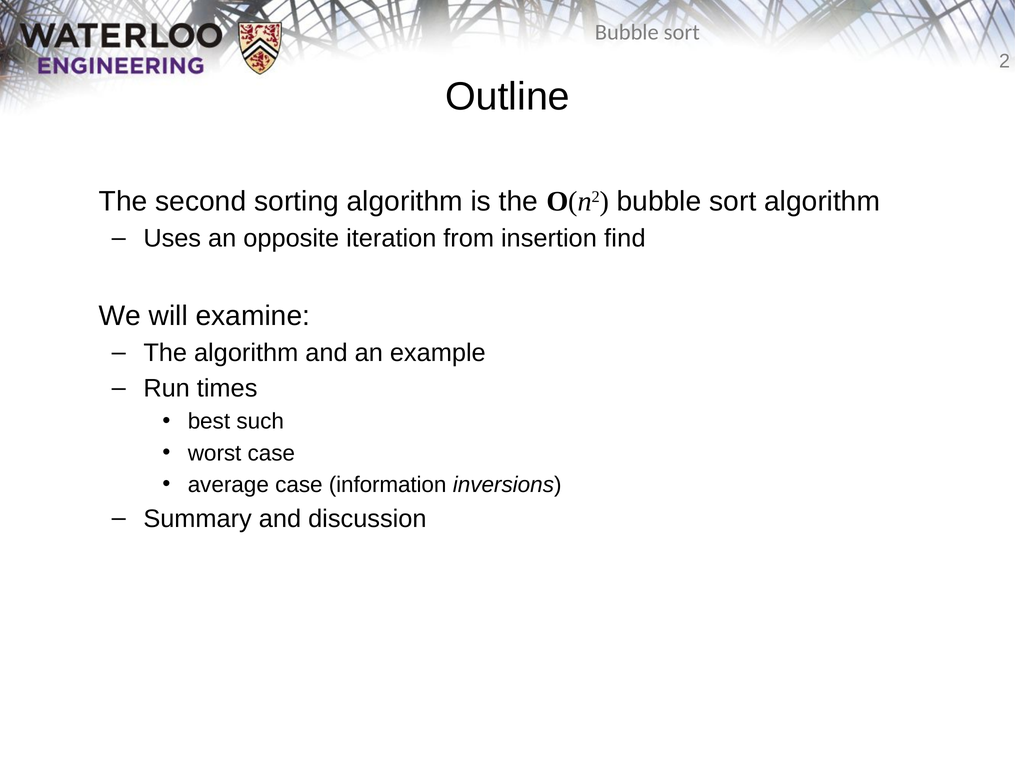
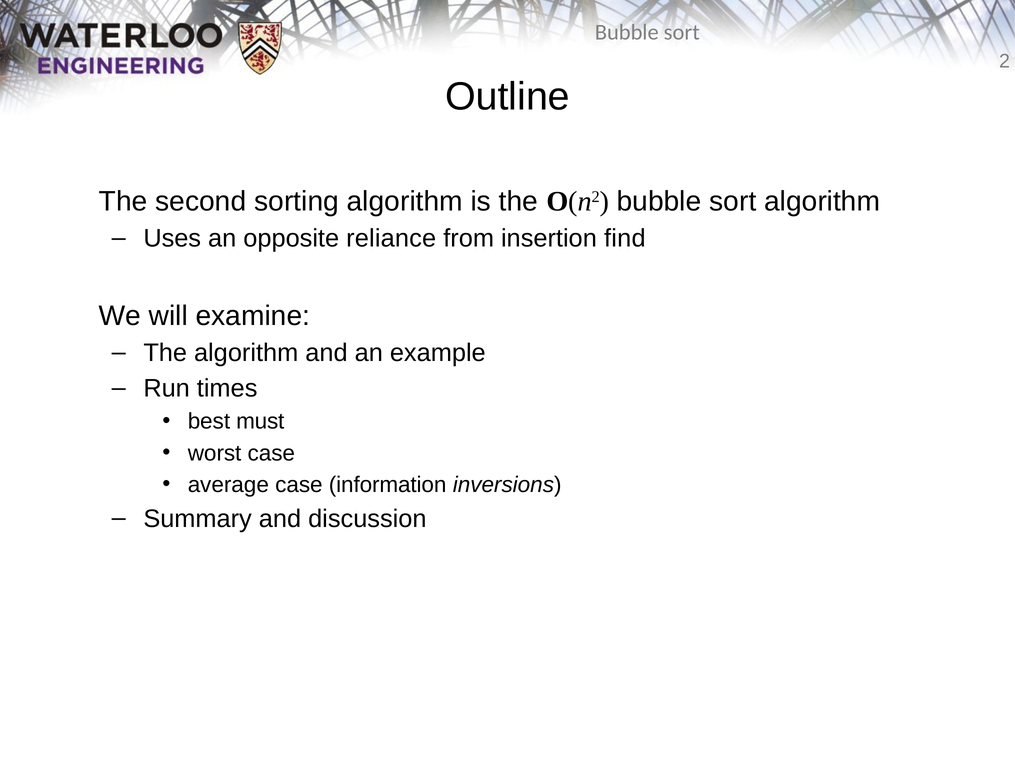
iteration: iteration -> reliance
such: such -> must
